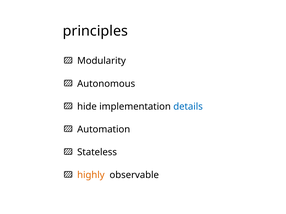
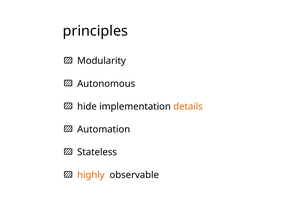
details colour: blue -> orange
